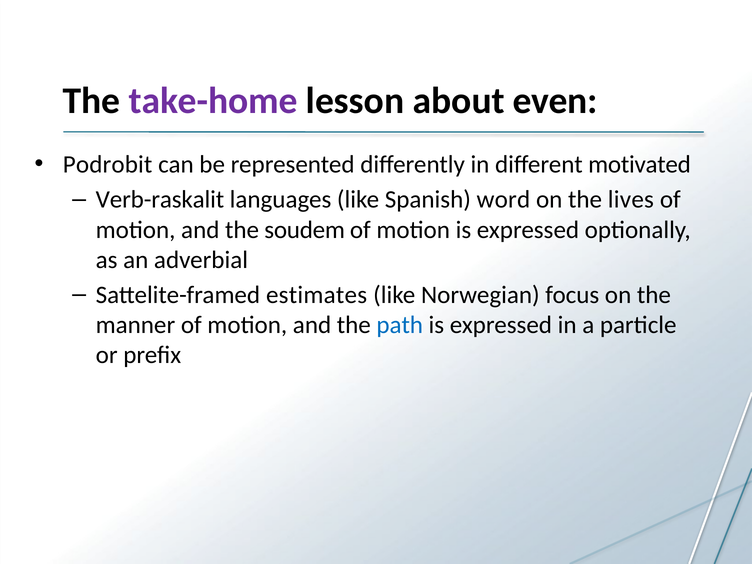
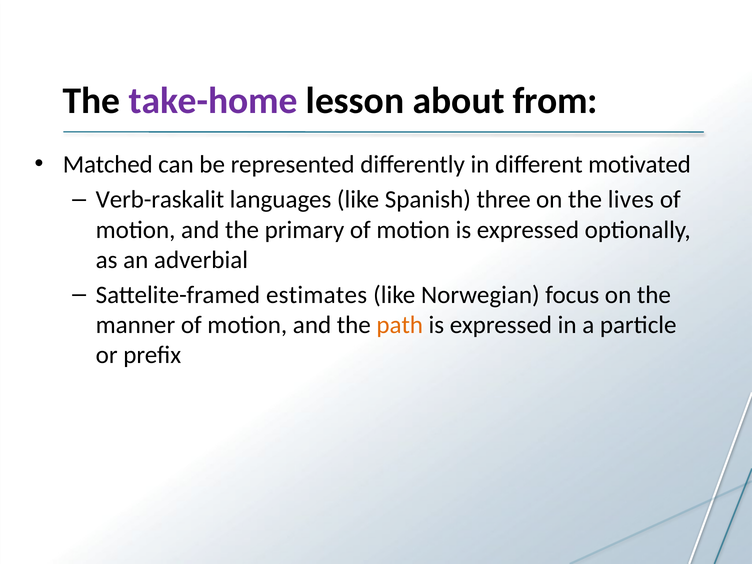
even: even -> from
Podrobit: Podrobit -> Matched
word: word -> three
soudem: soudem -> primary
path colour: blue -> orange
